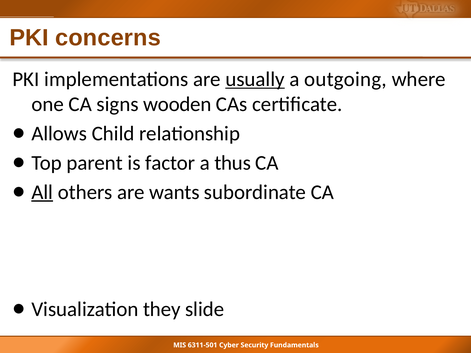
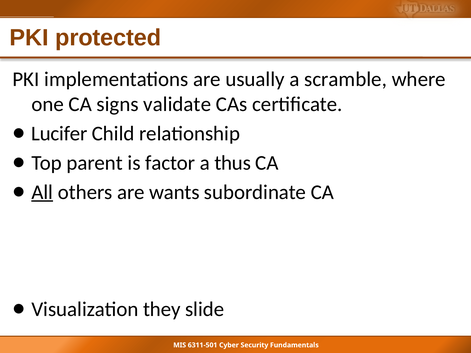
concerns: concerns -> protected
usually underline: present -> none
outgoing: outgoing -> scramble
wooden: wooden -> validate
Allows: Allows -> Lucifer
